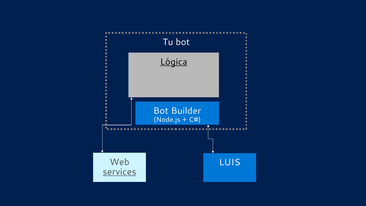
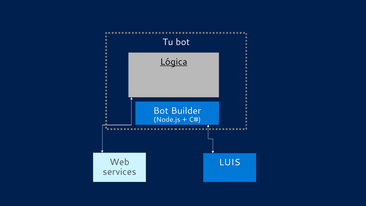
services underline: present -> none
